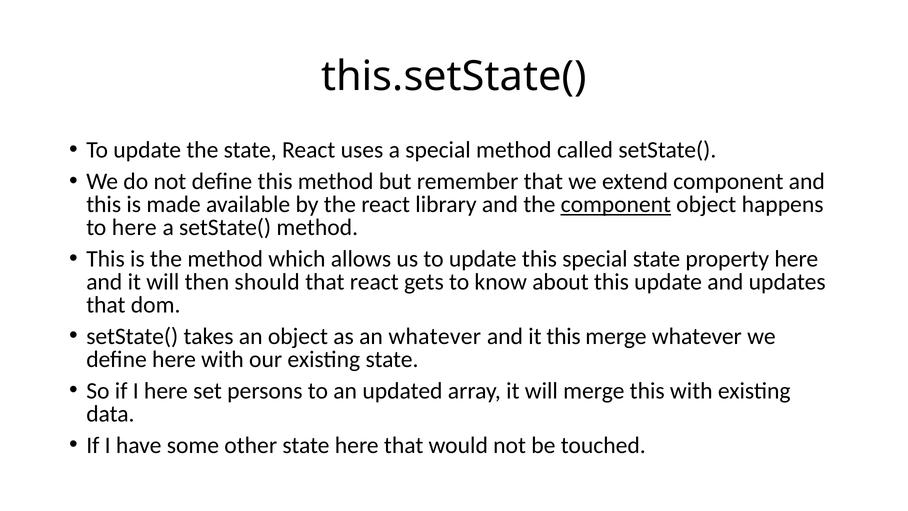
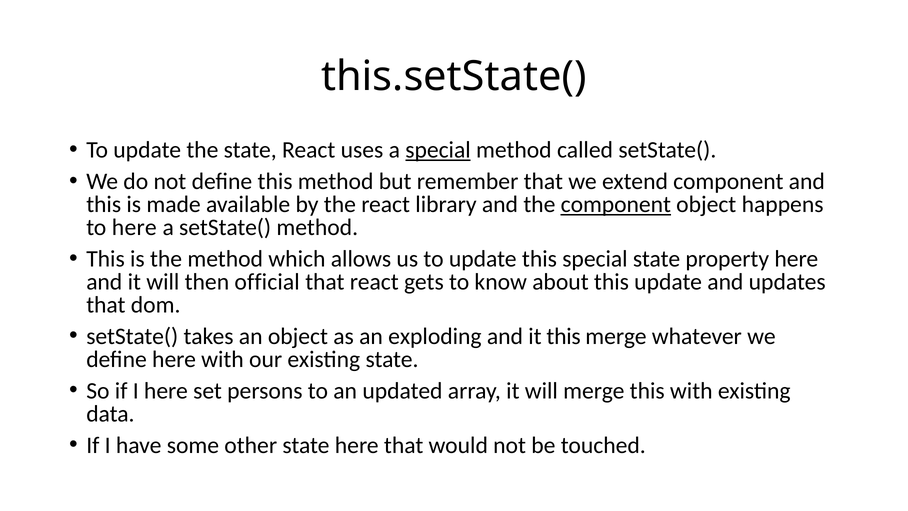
special at (438, 150) underline: none -> present
should: should -> official
an whatever: whatever -> exploding
